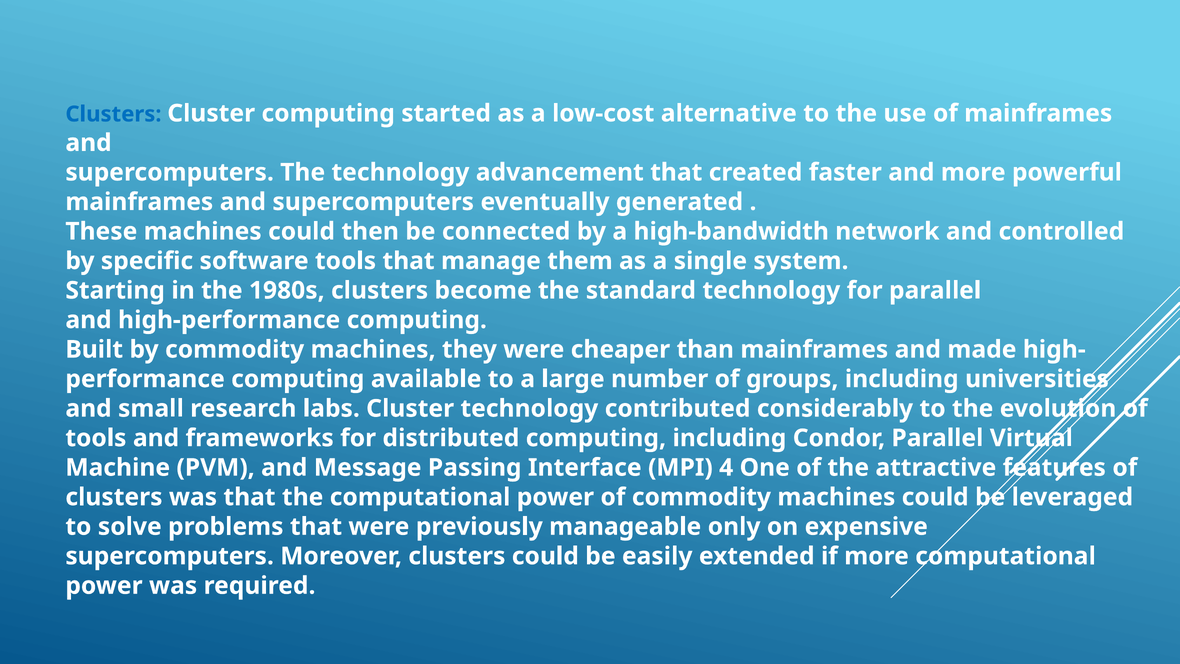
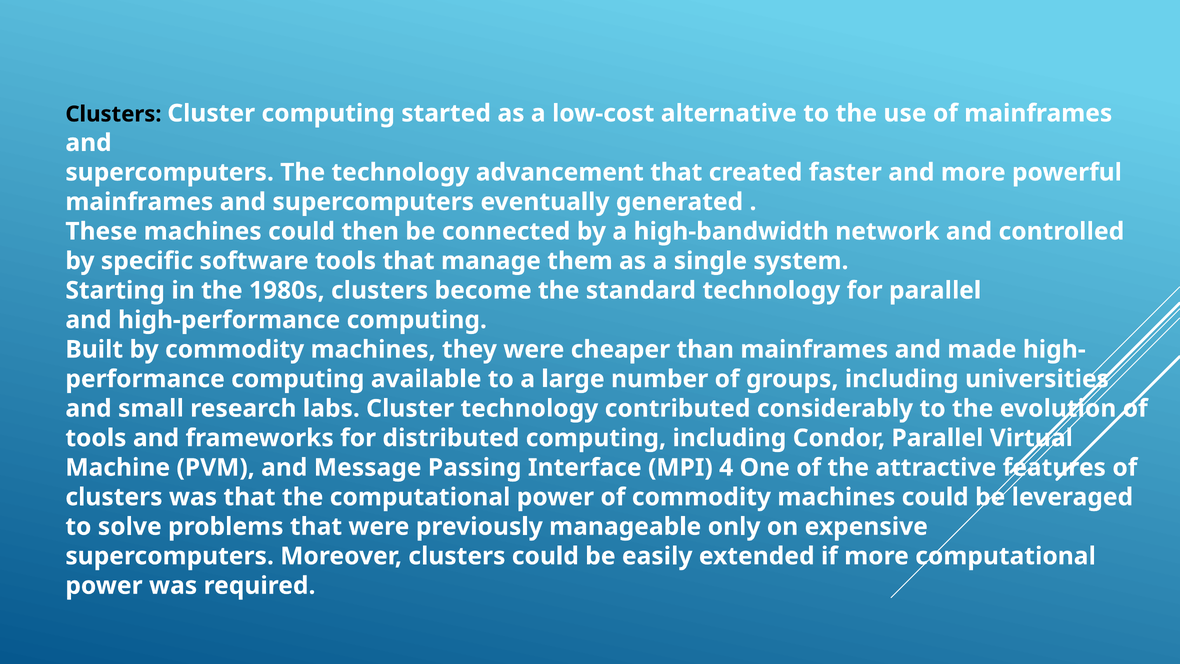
Clusters at (113, 114) colour: blue -> black
